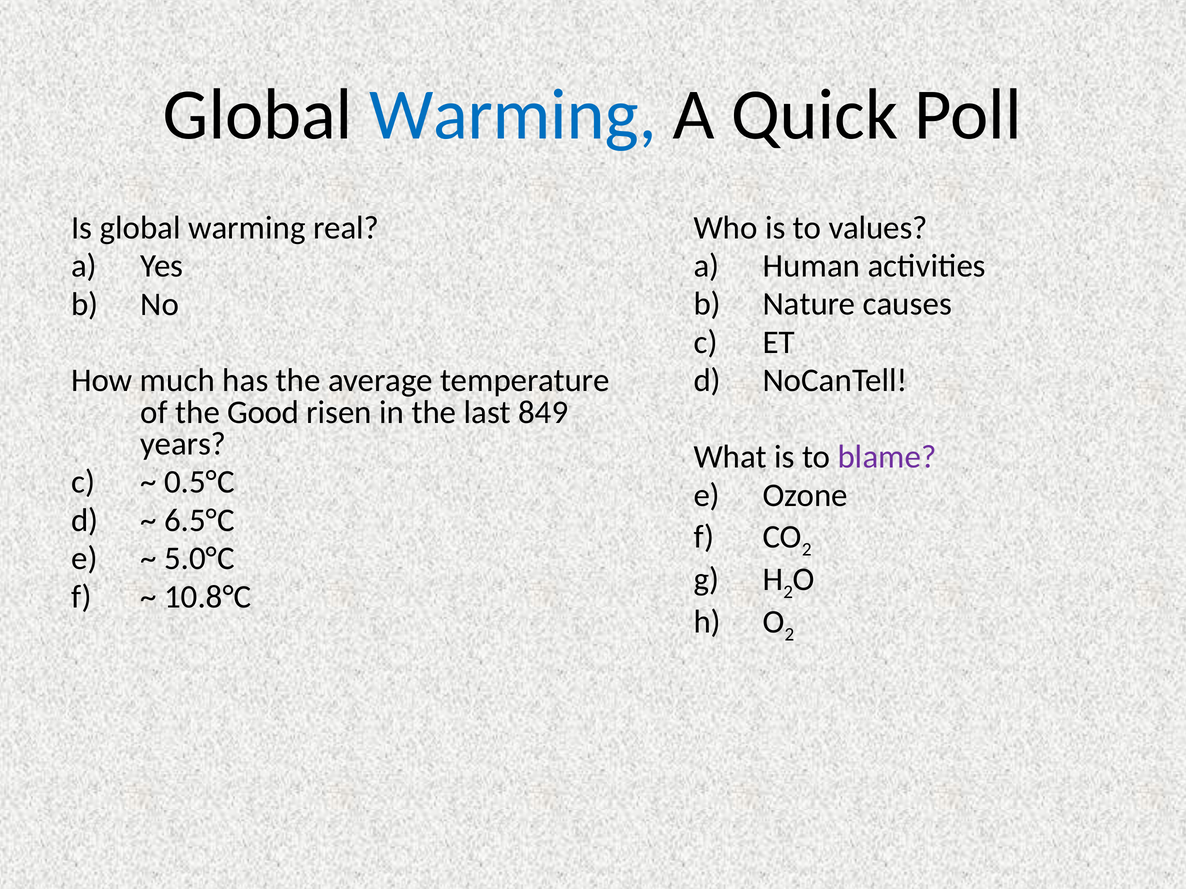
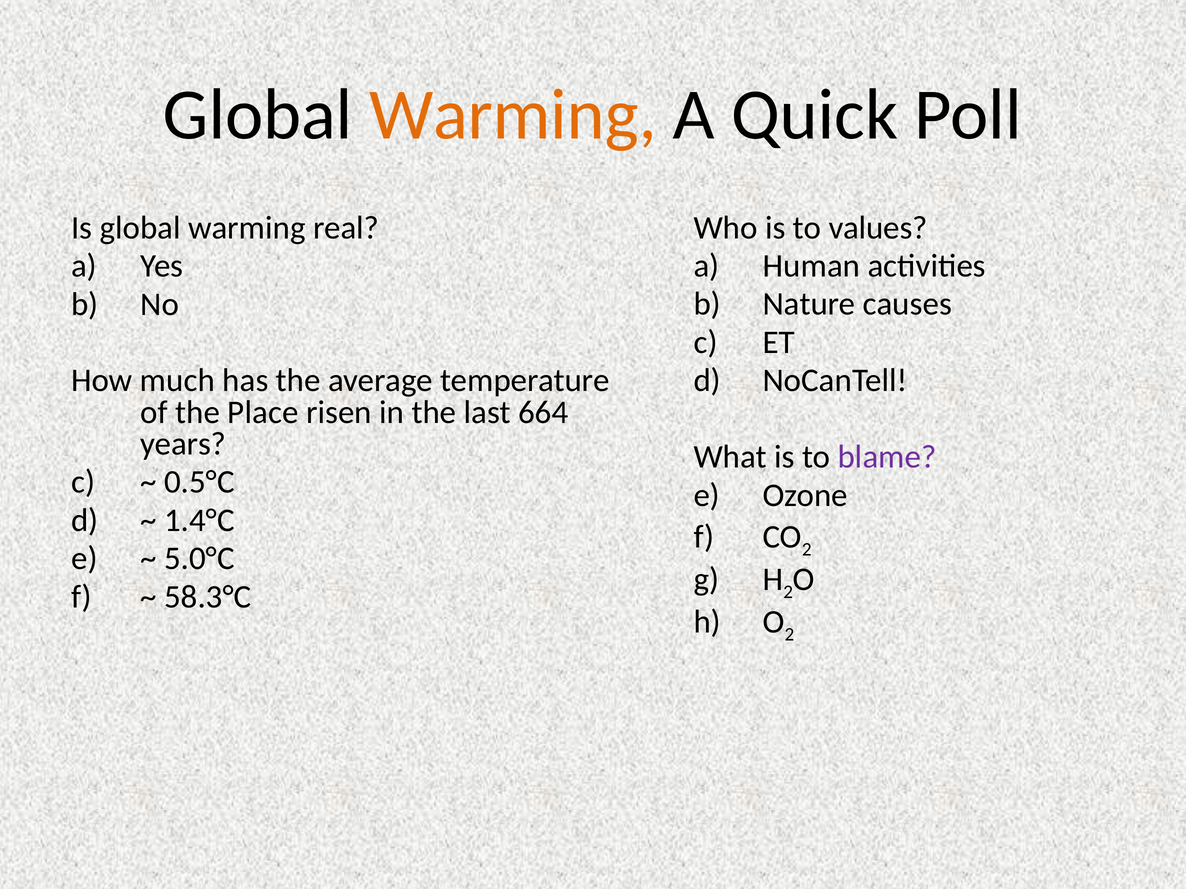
Warming at (513, 115) colour: blue -> orange
Good: Good -> Place
849: 849 -> 664
6.5°C: 6.5°C -> 1.4°C
10.8°C: 10.8°C -> 58.3°C
